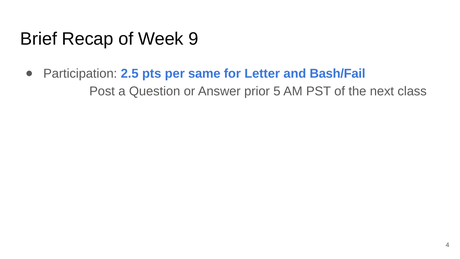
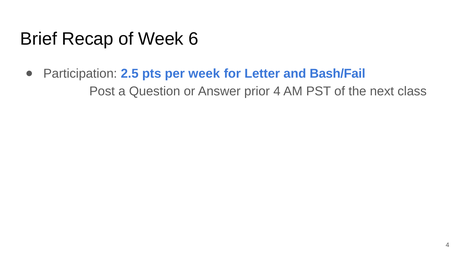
9: 9 -> 6
per same: same -> week
prior 5: 5 -> 4
